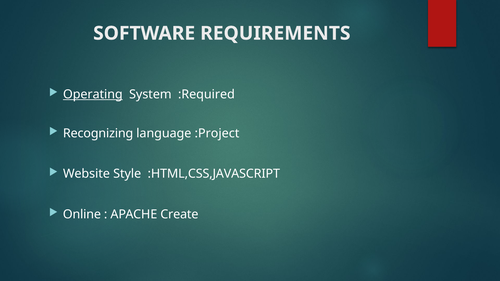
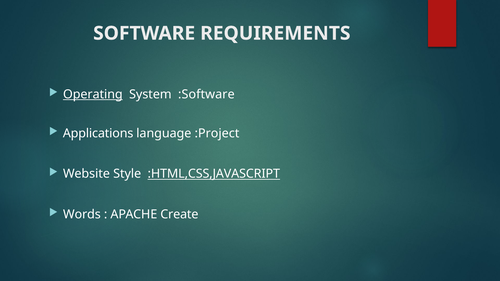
:Required: :Required -> :Software
Recognizing: Recognizing -> Applications
:HTML,CSS,JAVASCRIPT underline: none -> present
Online: Online -> Words
